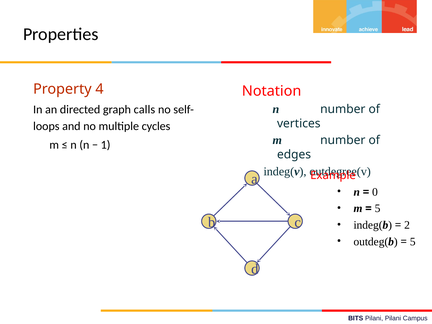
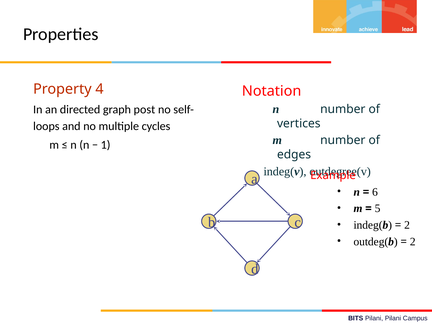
calls: calls -> post
0: 0 -> 6
5 at (413, 242): 5 -> 2
